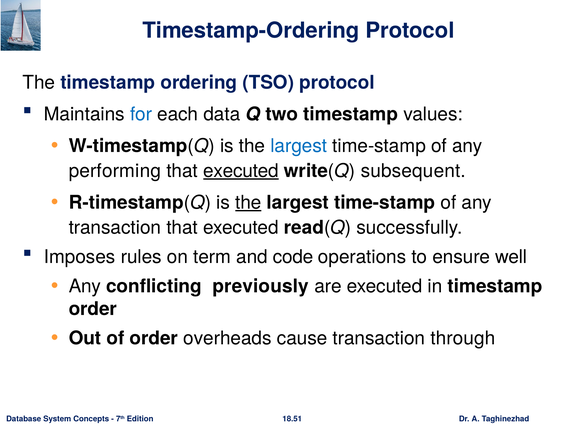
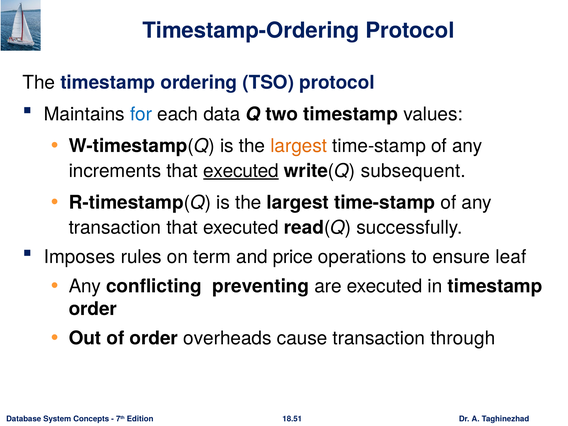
largest at (299, 146) colour: blue -> orange
performing: performing -> increments
the at (248, 202) underline: present -> none
code: code -> price
well: well -> leaf
previously: previously -> preventing
